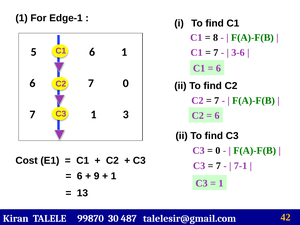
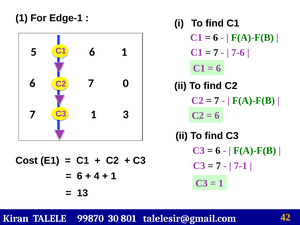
8 at (216, 38): 8 -> 6
3-6: 3-6 -> 7-6
0 at (218, 151): 0 -> 6
9: 9 -> 4
487: 487 -> 801
